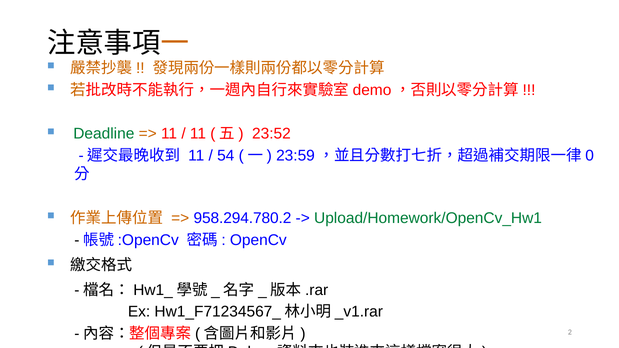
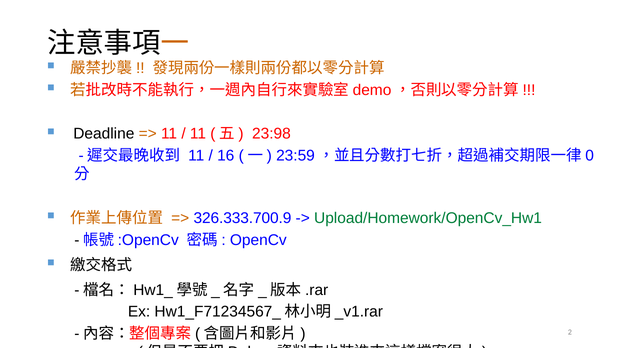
Deadline colour: green -> black
23:52: 23:52 -> 23:98
54: 54 -> 16
958.294.780.2: 958.294.780.2 -> 326.333.700.9
